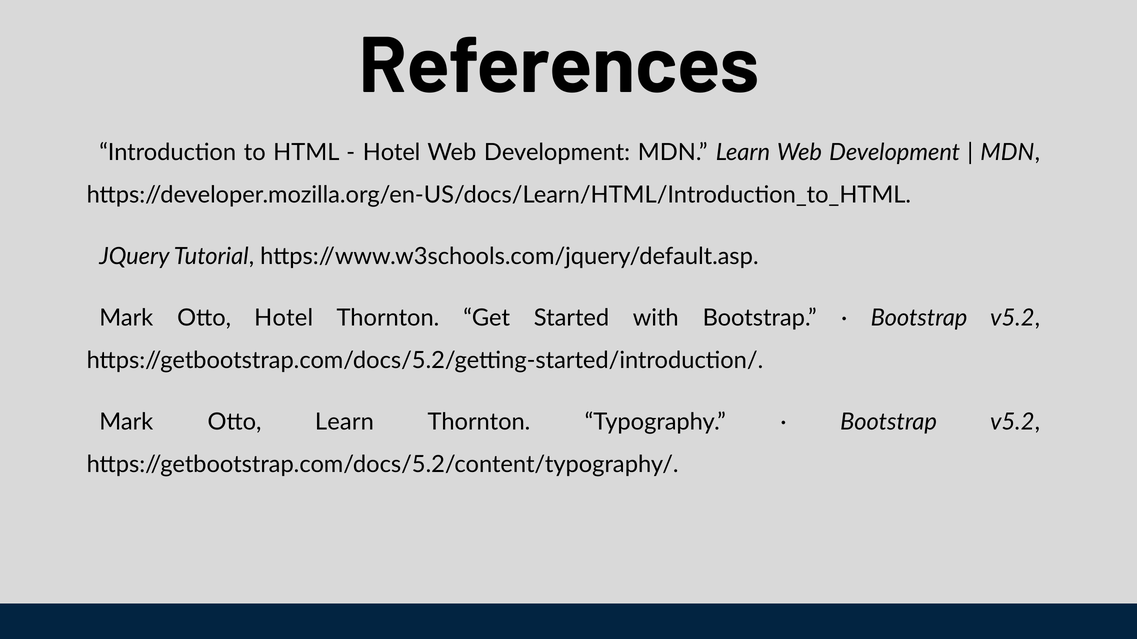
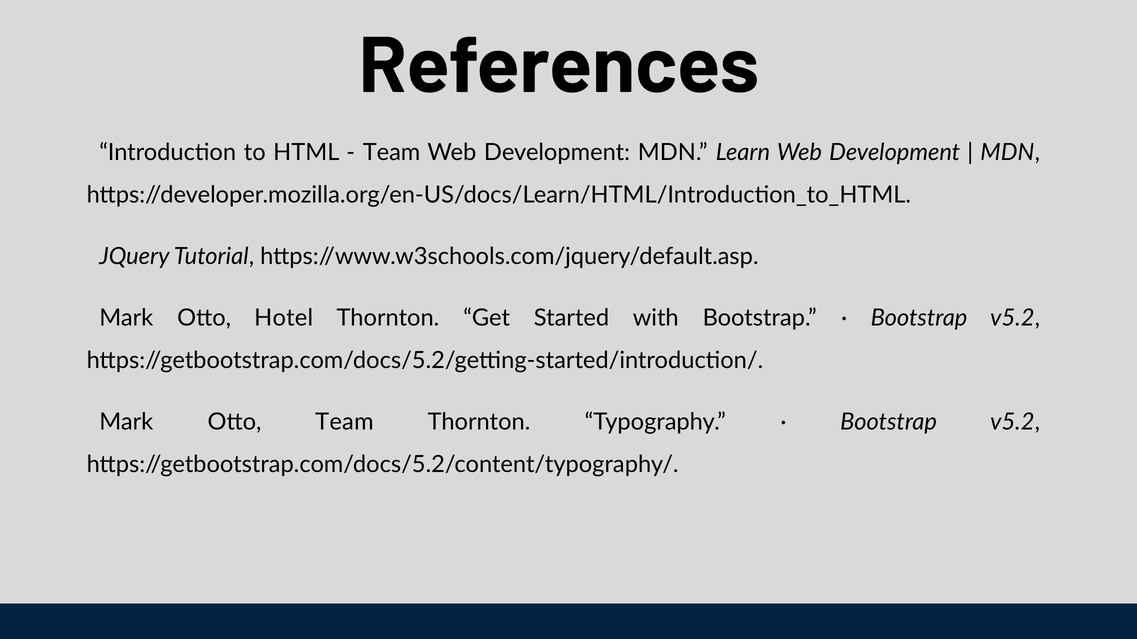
Hotel at (392, 152): Hotel -> Team
Otto Learn: Learn -> Team
